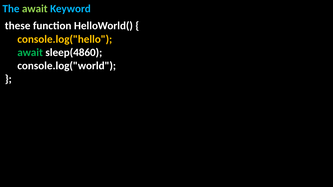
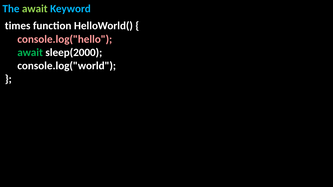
these: these -> times
console.log("hello colour: yellow -> pink
sleep(4860: sleep(4860 -> sleep(2000
